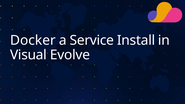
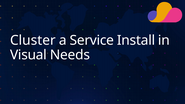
Docker: Docker -> Cluster
Evolve: Evolve -> Needs
